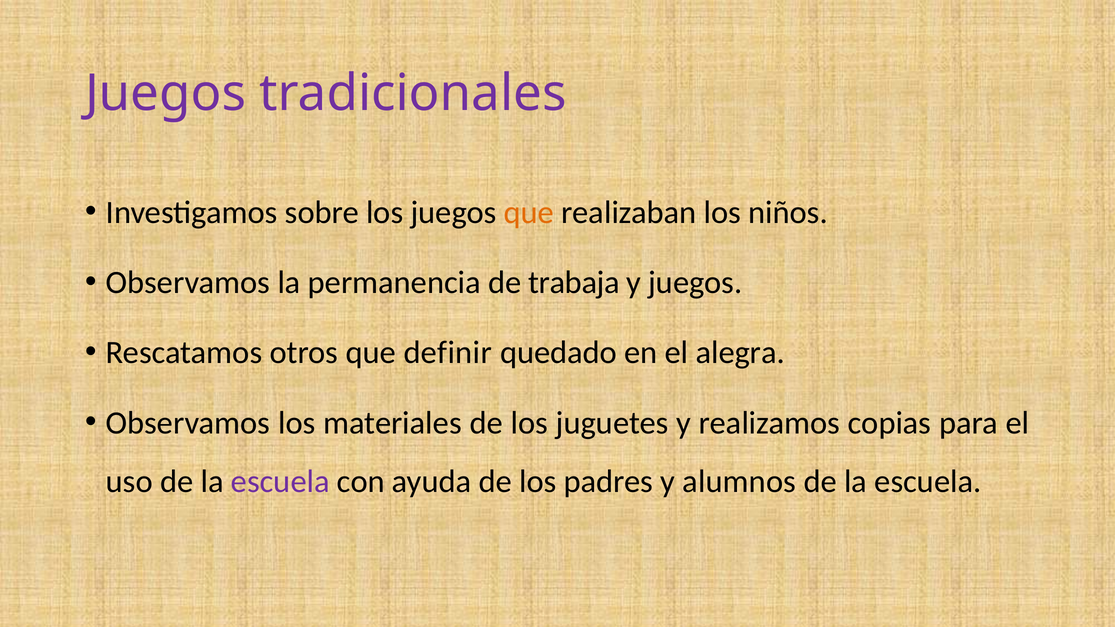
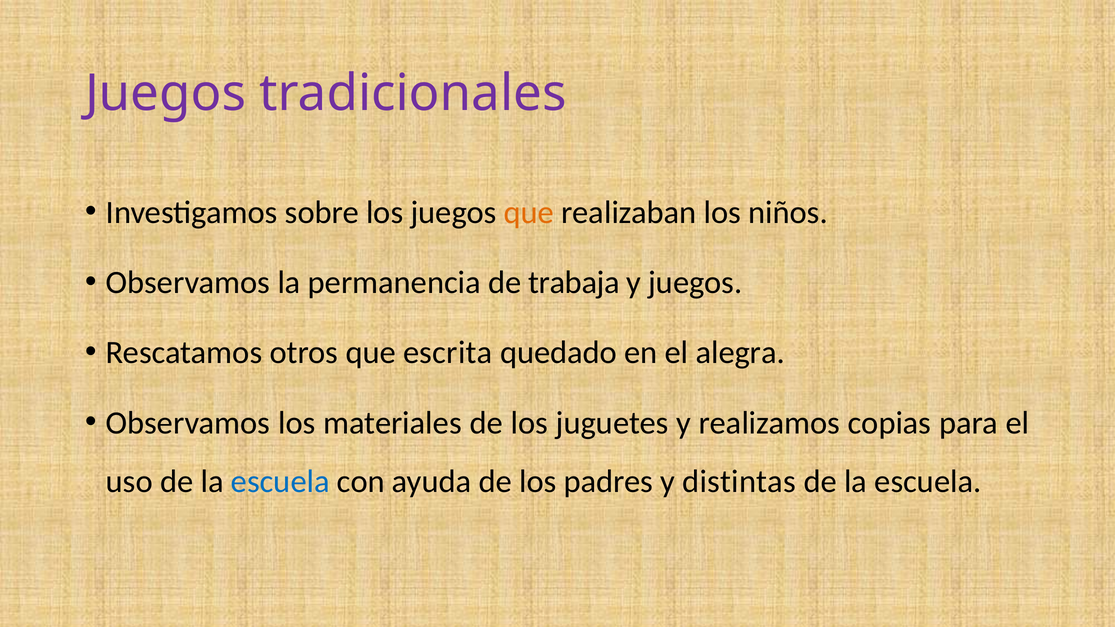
definir: definir -> escrita
escuela at (280, 482) colour: purple -> blue
alumnos: alumnos -> distintas
